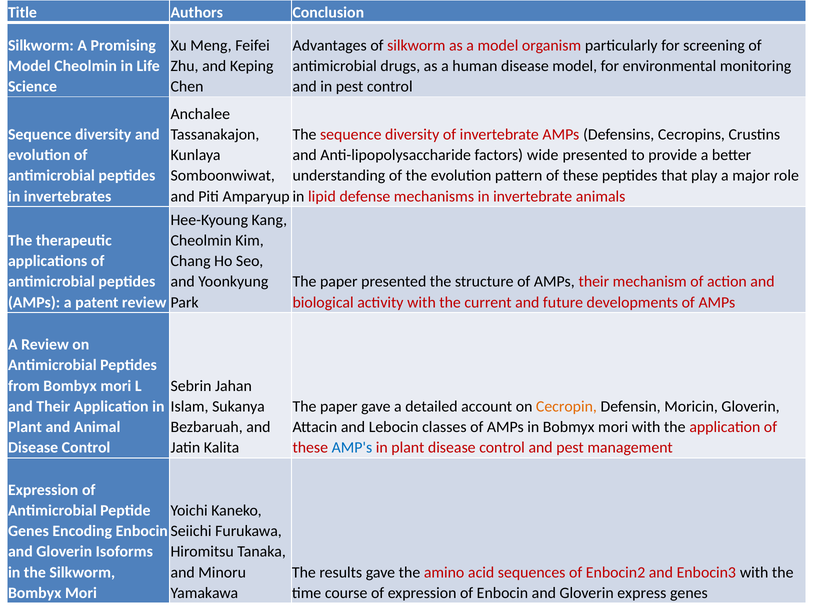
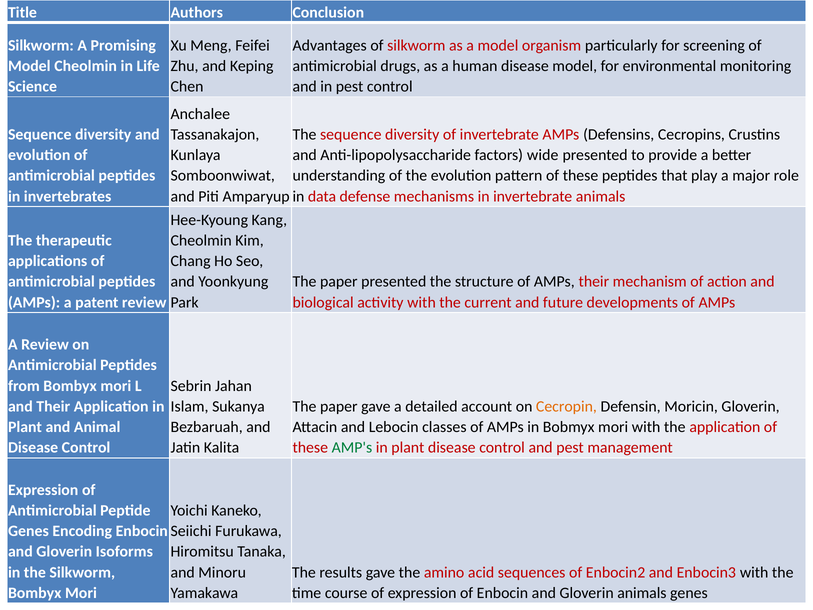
lipid: lipid -> data
AMP's colour: blue -> green
Gloverin express: express -> animals
